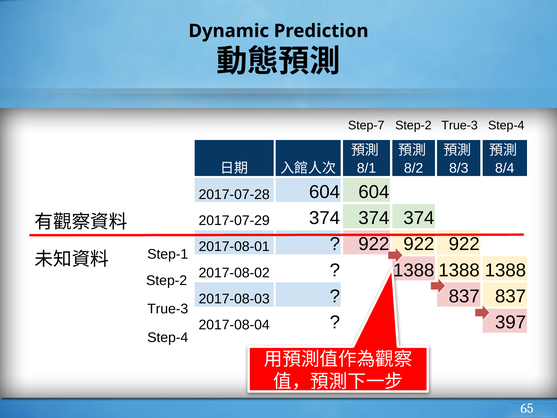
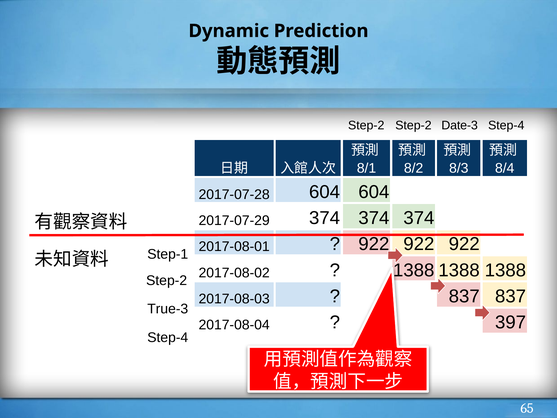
Step-7 at (366, 125): Step-7 -> Step-2
True-3 at (460, 125): True-3 -> Date-3
